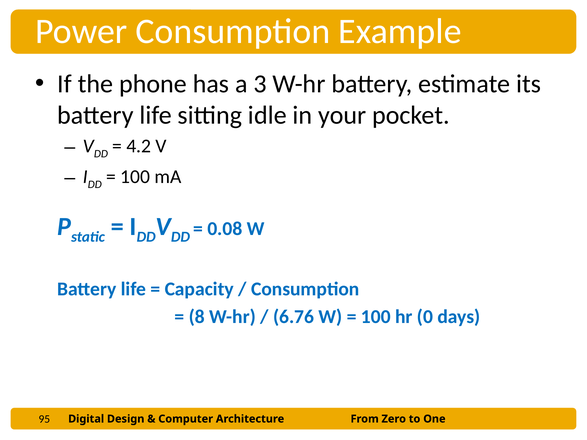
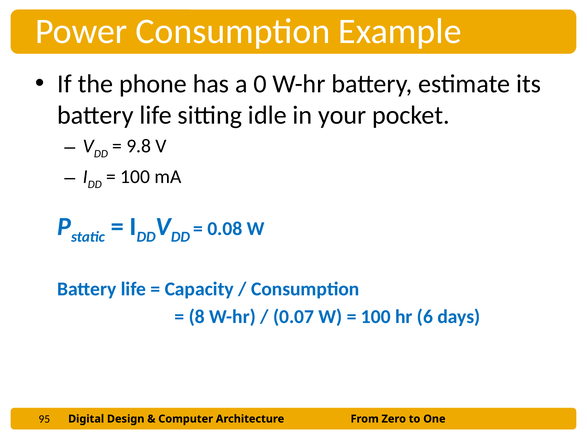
3: 3 -> 0
4.2: 4.2 -> 9.8
6.76: 6.76 -> 0.07
0: 0 -> 6
